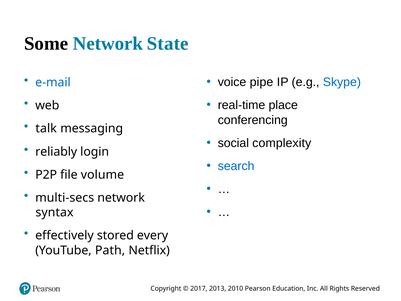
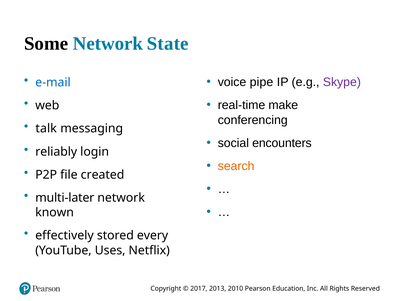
Skype colour: blue -> purple
place: place -> make
complexity: complexity -> encounters
search colour: blue -> orange
volume: volume -> created
multi-secs: multi-secs -> multi-later
syntax: syntax -> known
Path: Path -> Uses
